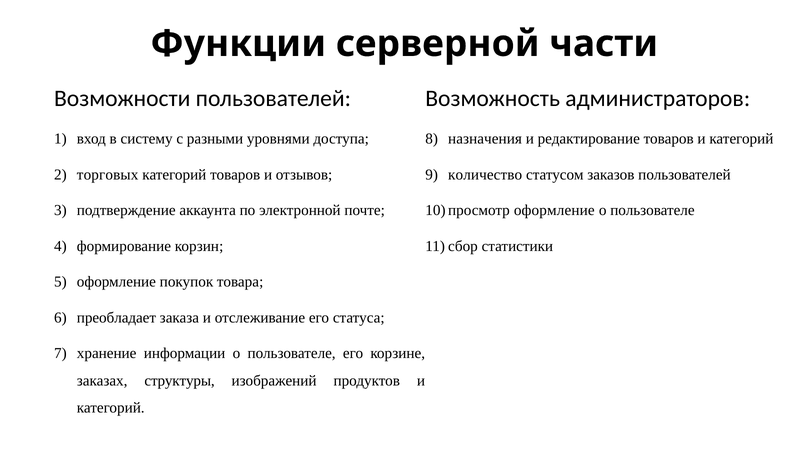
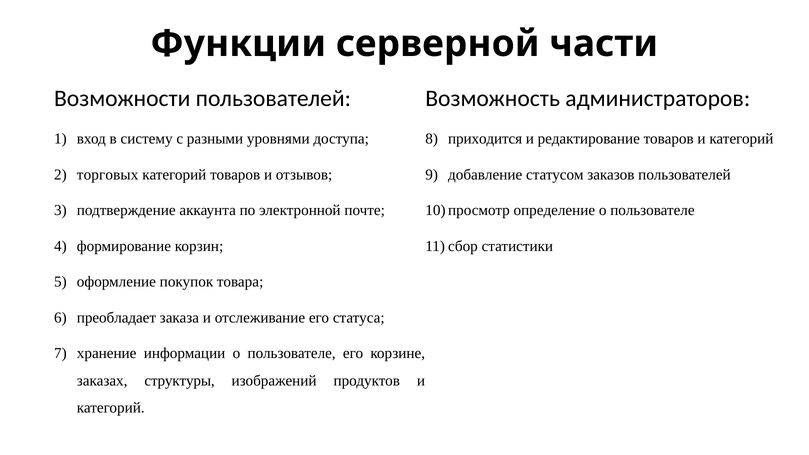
назначения: назначения -> приходится
количество: количество -> добавление
оформление at (554, 210): оформление -> определение
